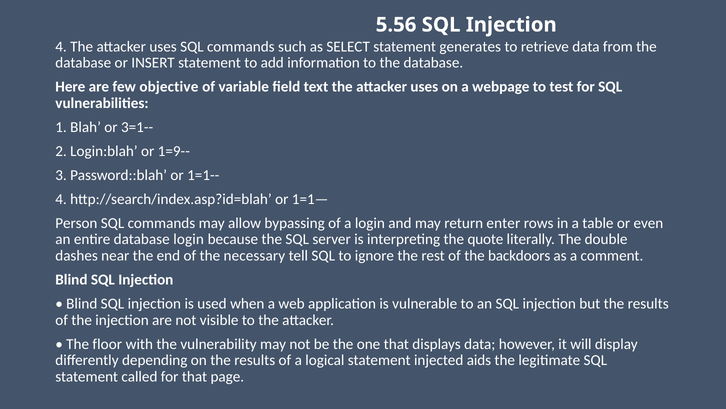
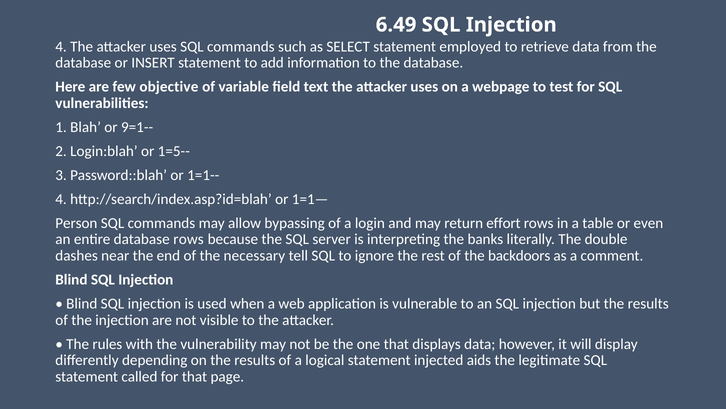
5.56: 5.56 -> 6.49
generates: generates -> employed
3=1--: 3=1-- -> 9=1--
1=9--: 1=9-- -> 1=5--
enter: enter -> effort
database login: login -> rows
quote: quote -> banks
floor: floor -> rules
